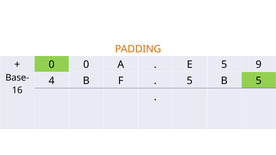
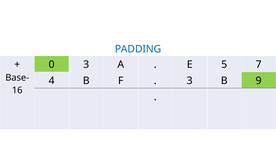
PADDING colour: orange -> blue
0 0: 0 -> 3
9: 9 -> 7
5 at (190, 81): 5 -> 3
B 5: 5 -> 9
